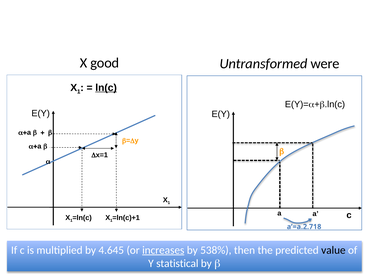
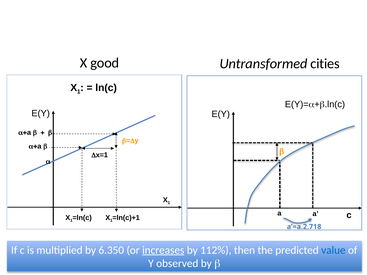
were: were -> cities
ln(c underline: present -> none
4.645: 4.645 -> 6.350
538%: 538% -> 112%
value colour: black -> blue
statistical: statistical -> observed
